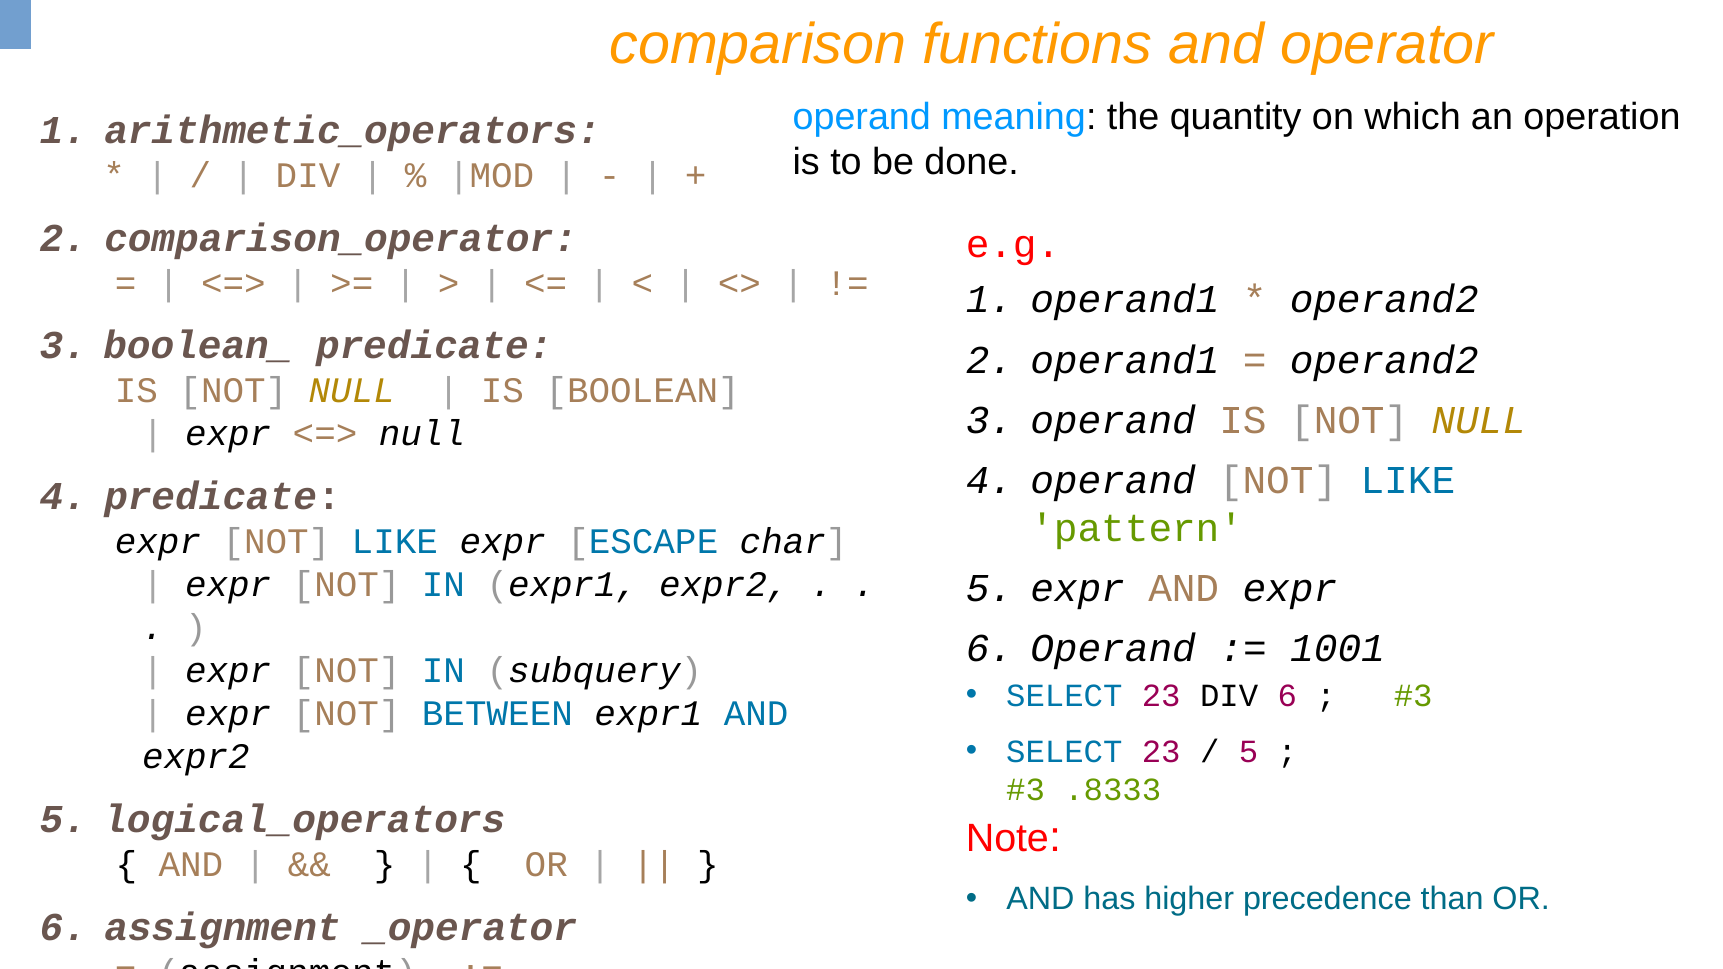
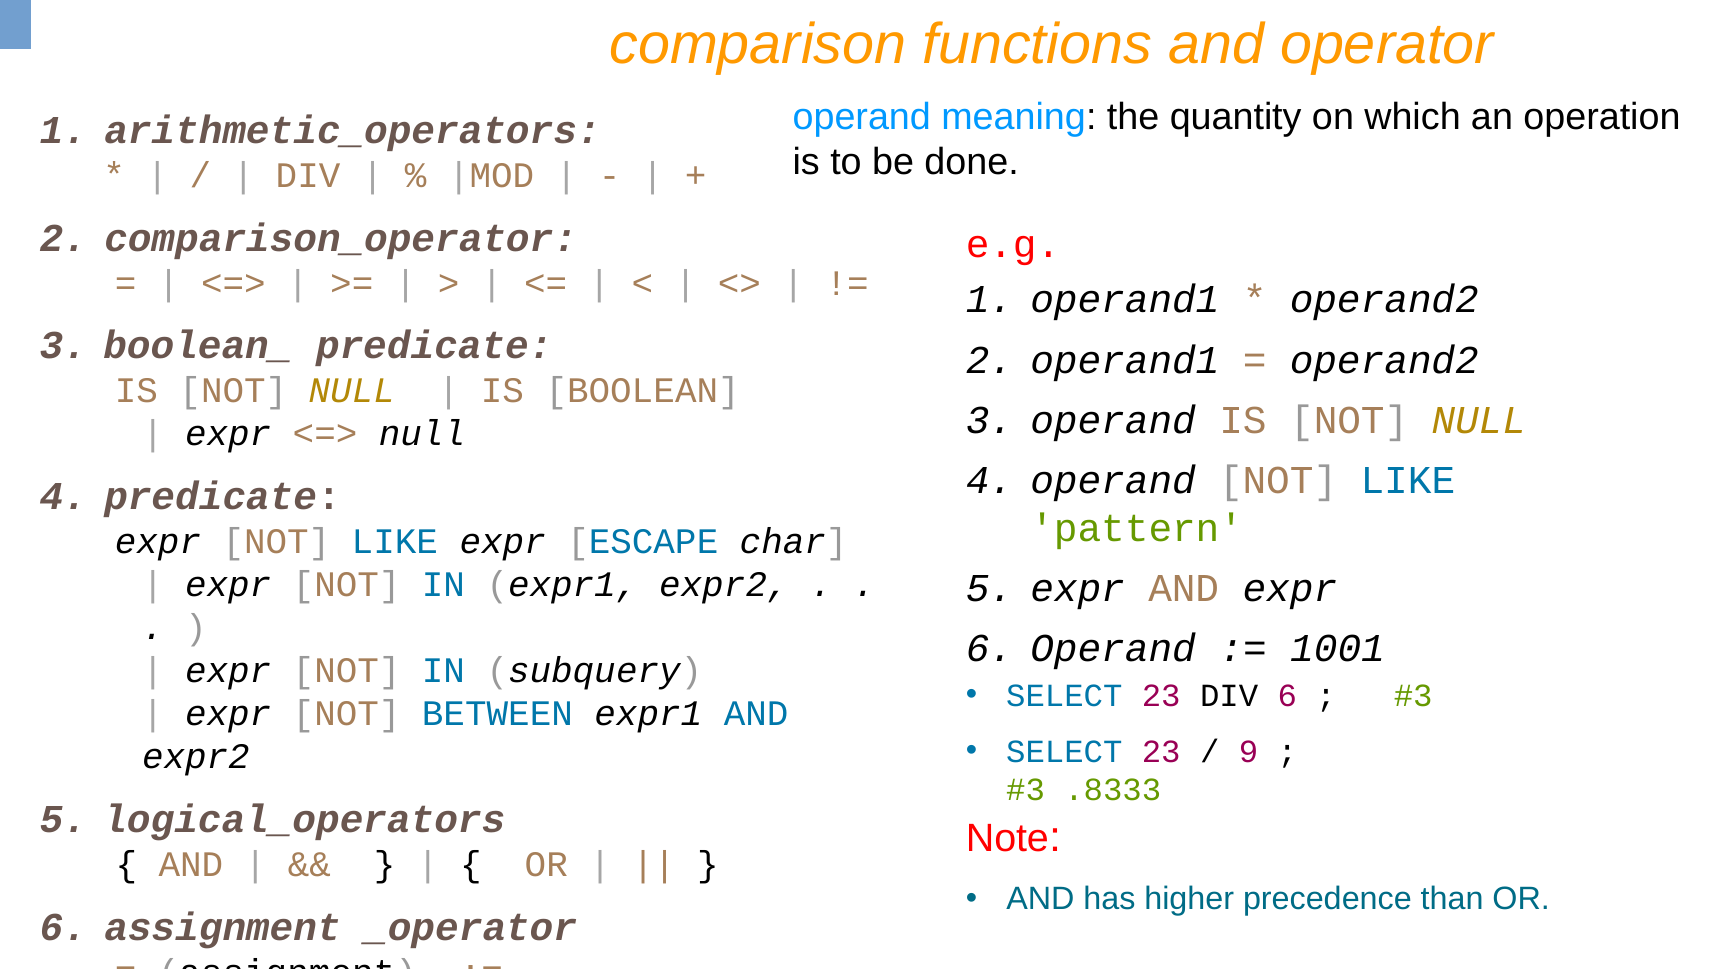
5 at (1248, 752): 5 -> 9
